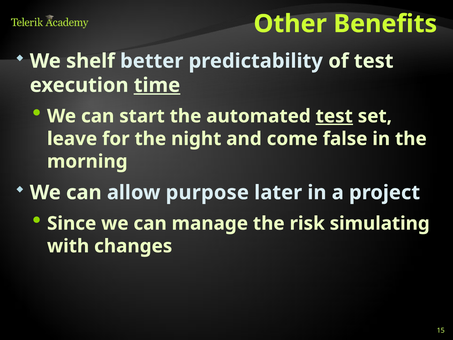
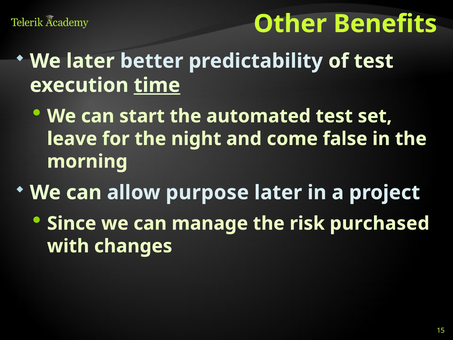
We shelf: shelf -> later
test at (334, 116) underline: present -> none
simulating: simulating -> purchased
